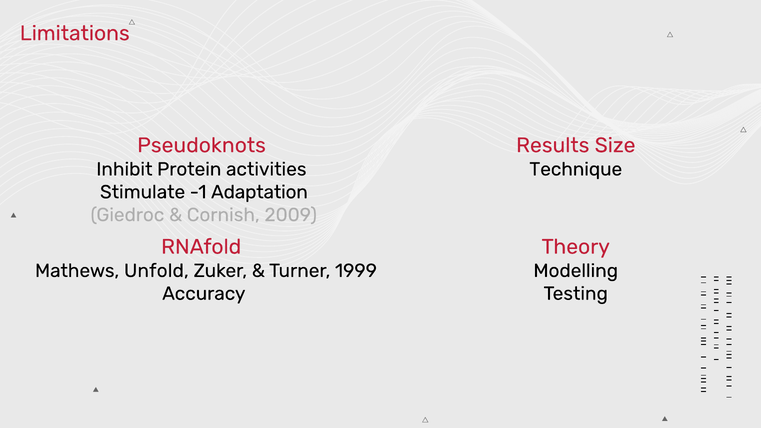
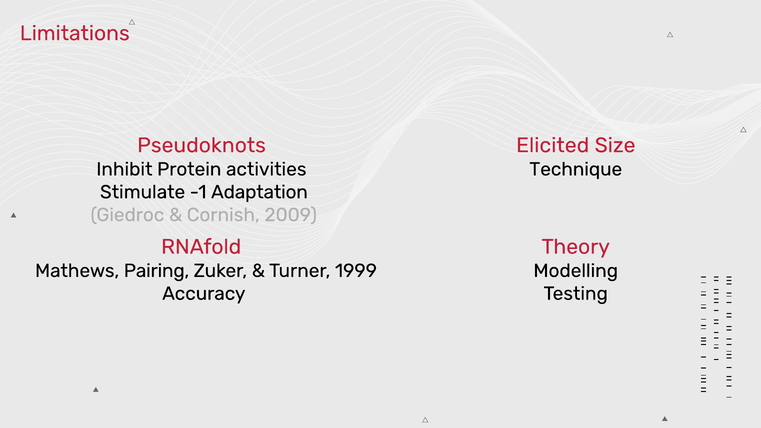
Results: Results -> Elicited
Unfold: Unfold -> Pairing
